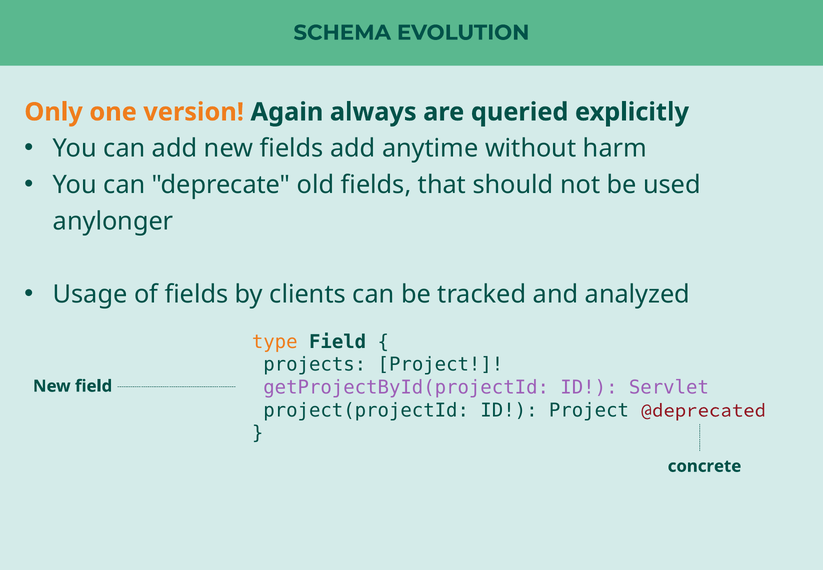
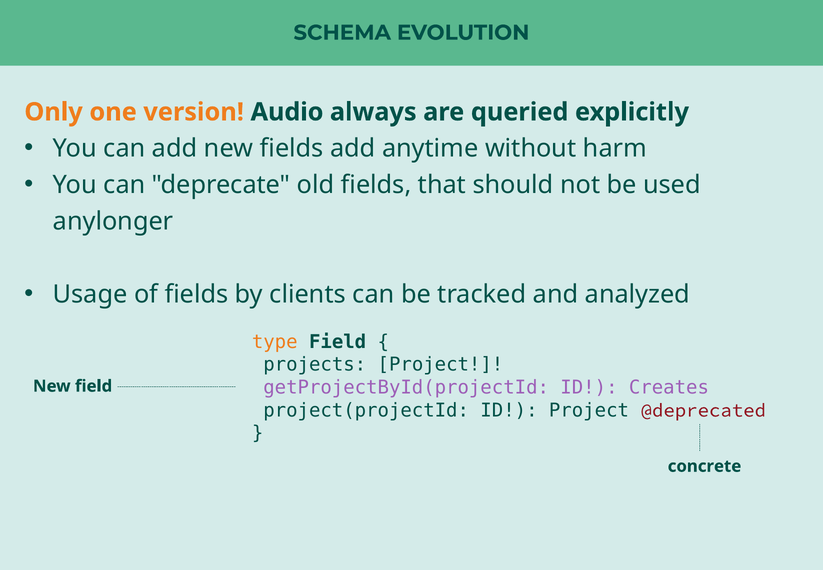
Again: Again -> Audio
Servlet: Servlet -> Creates
